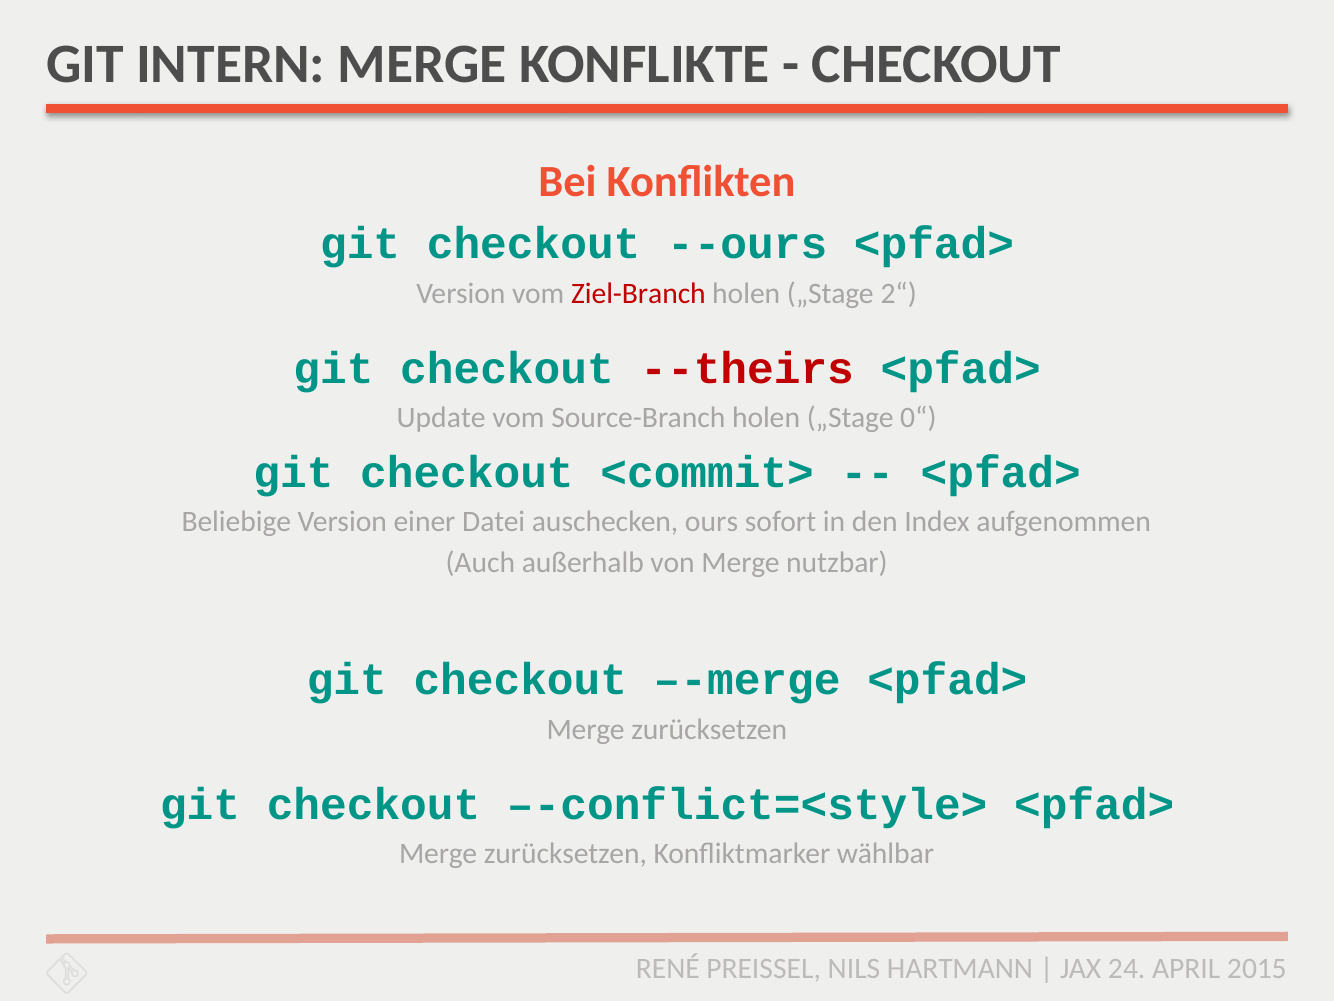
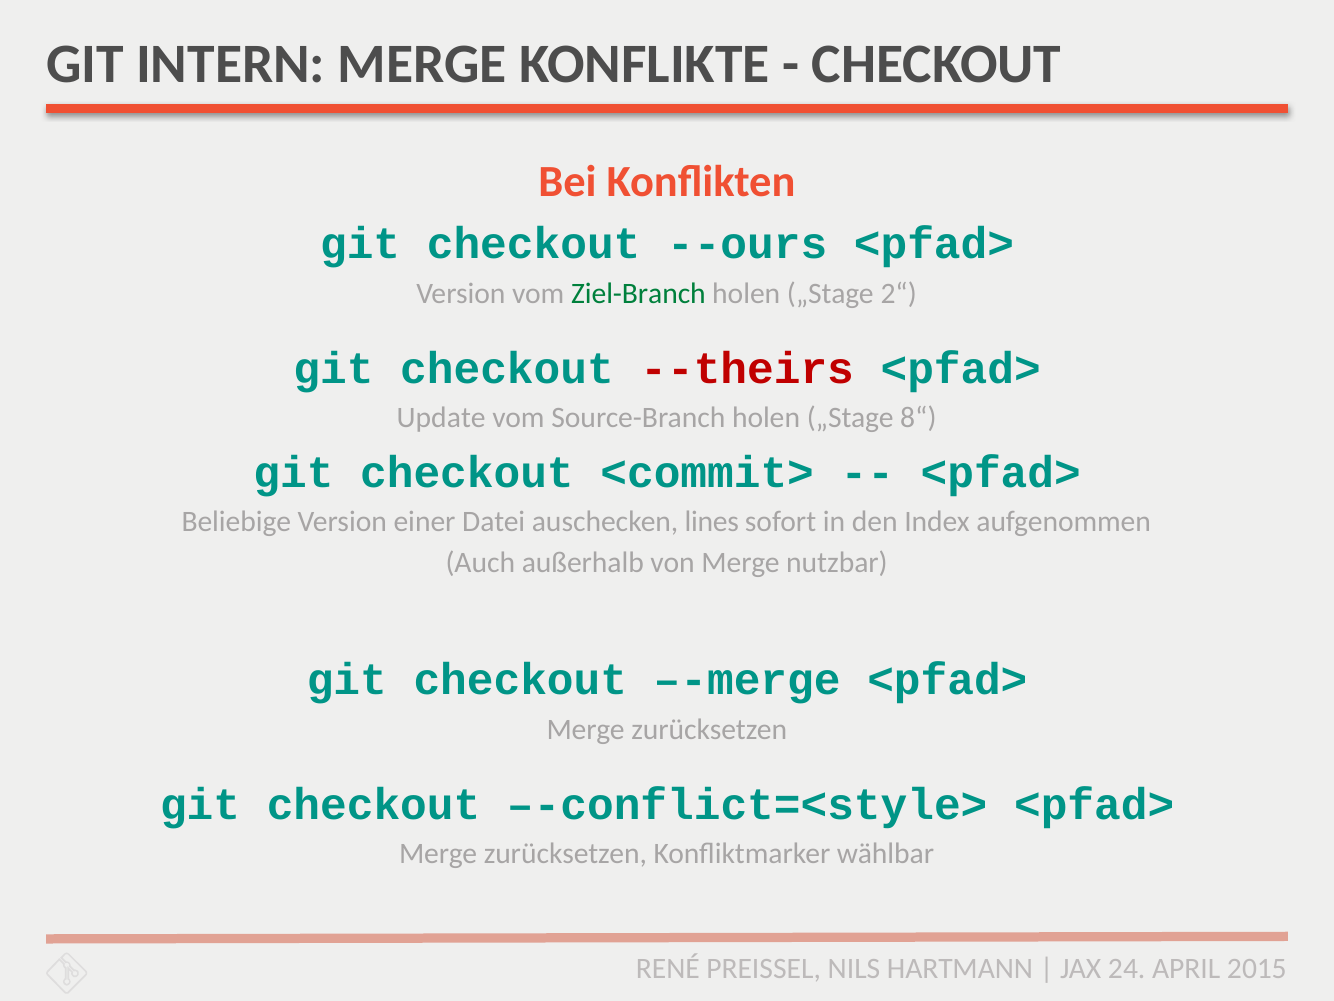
Ziel-Branch colour: red -> green
0“: 0“ -> 8“
ours: ours -> lines
